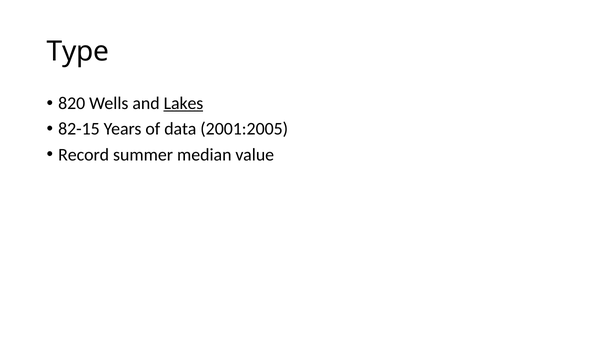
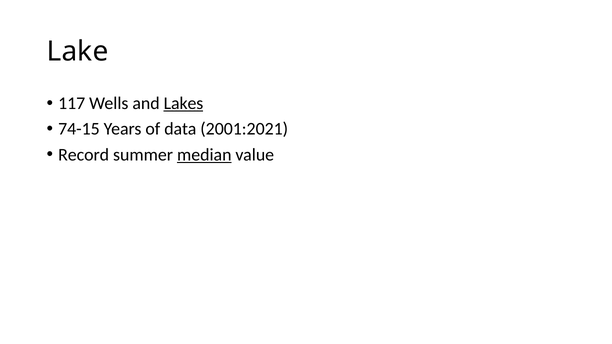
Type: Type -> Lake
820: 820 -> 117
82-15: 82-15 -> 74-15
2001:2005: 2001:2005 -> 2001:2021
median underline: none -> present
